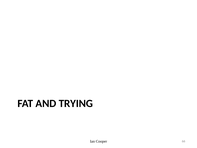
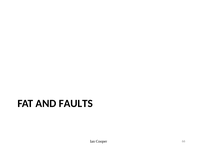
TRYING: TRYING -> FAULTS
